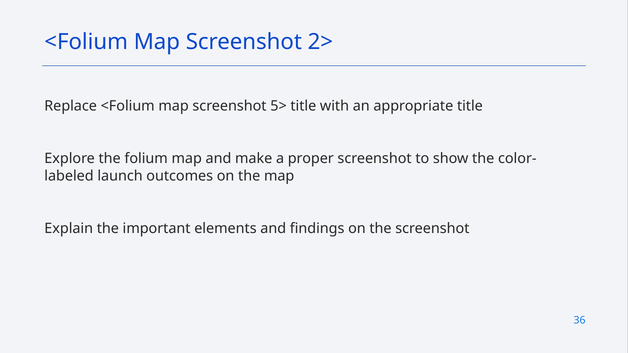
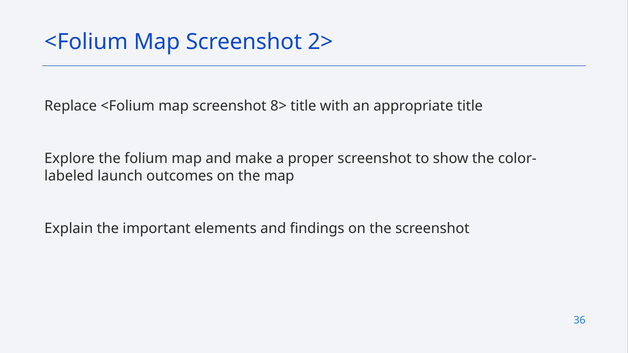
5>: 5> -> 8>
